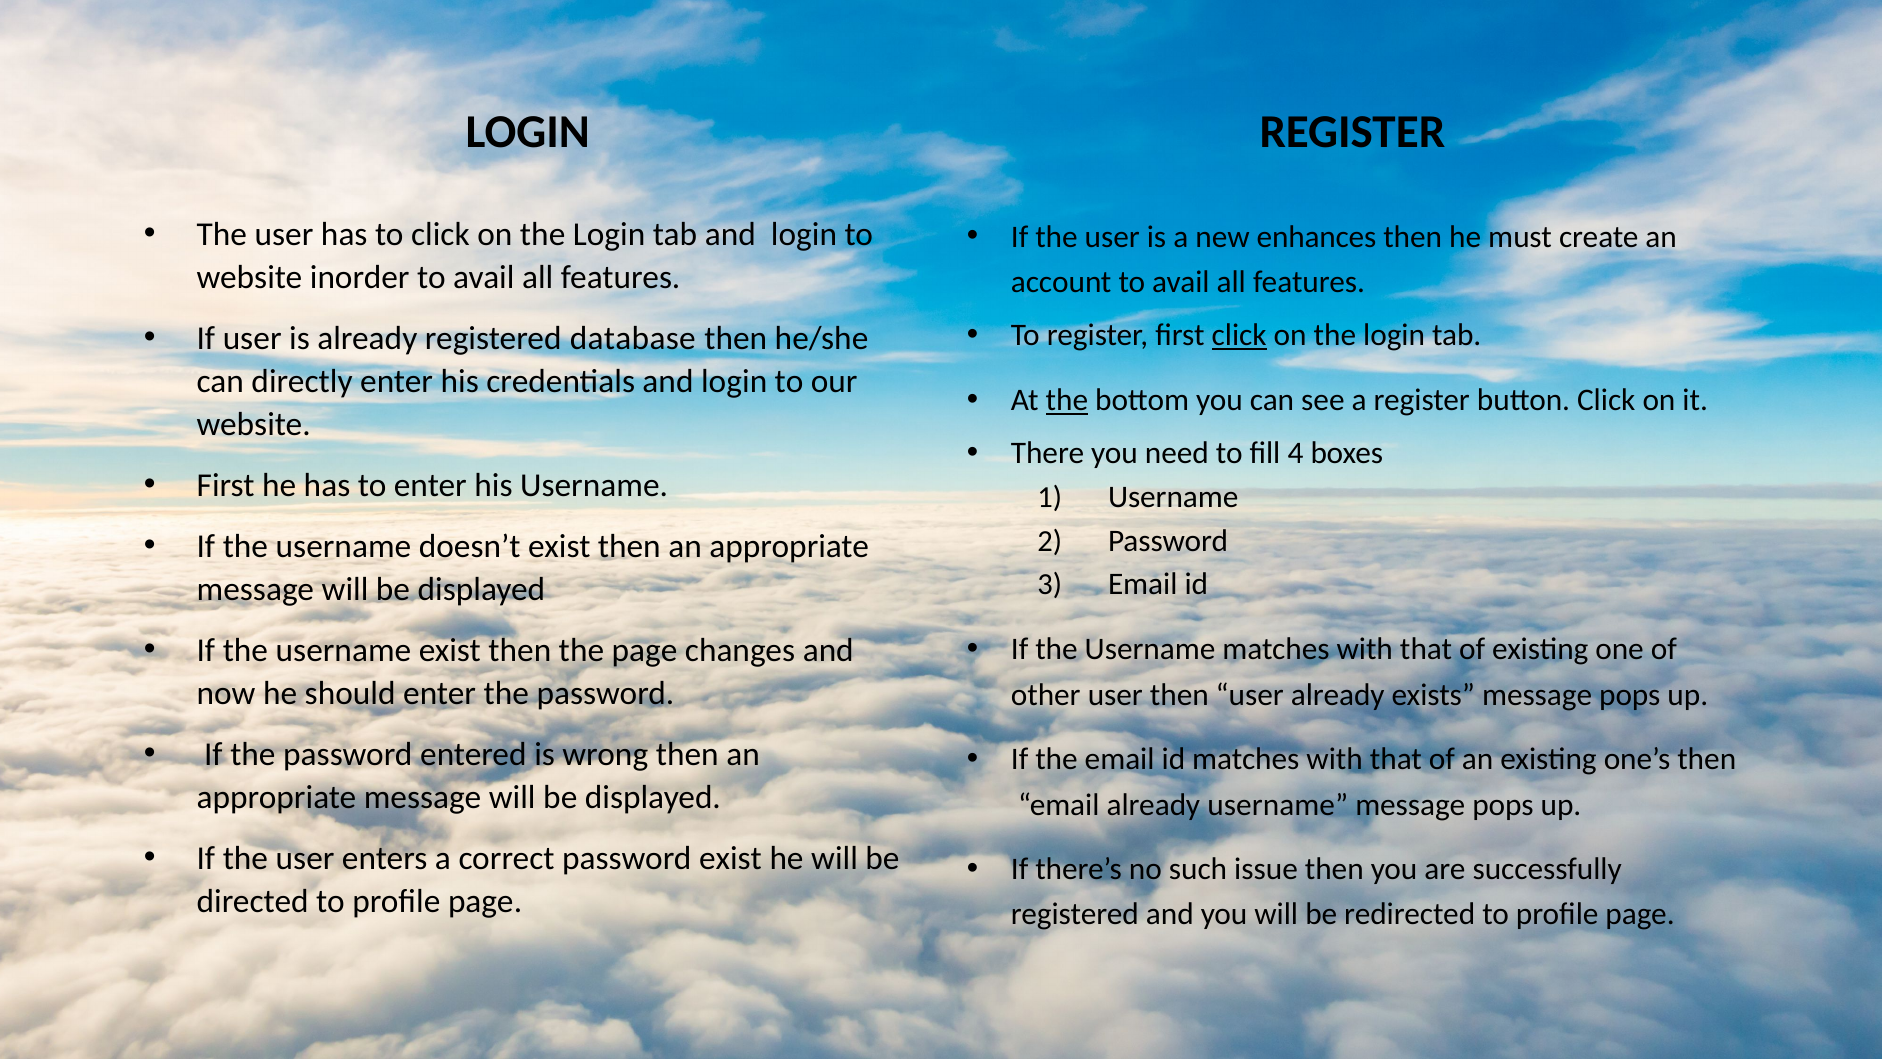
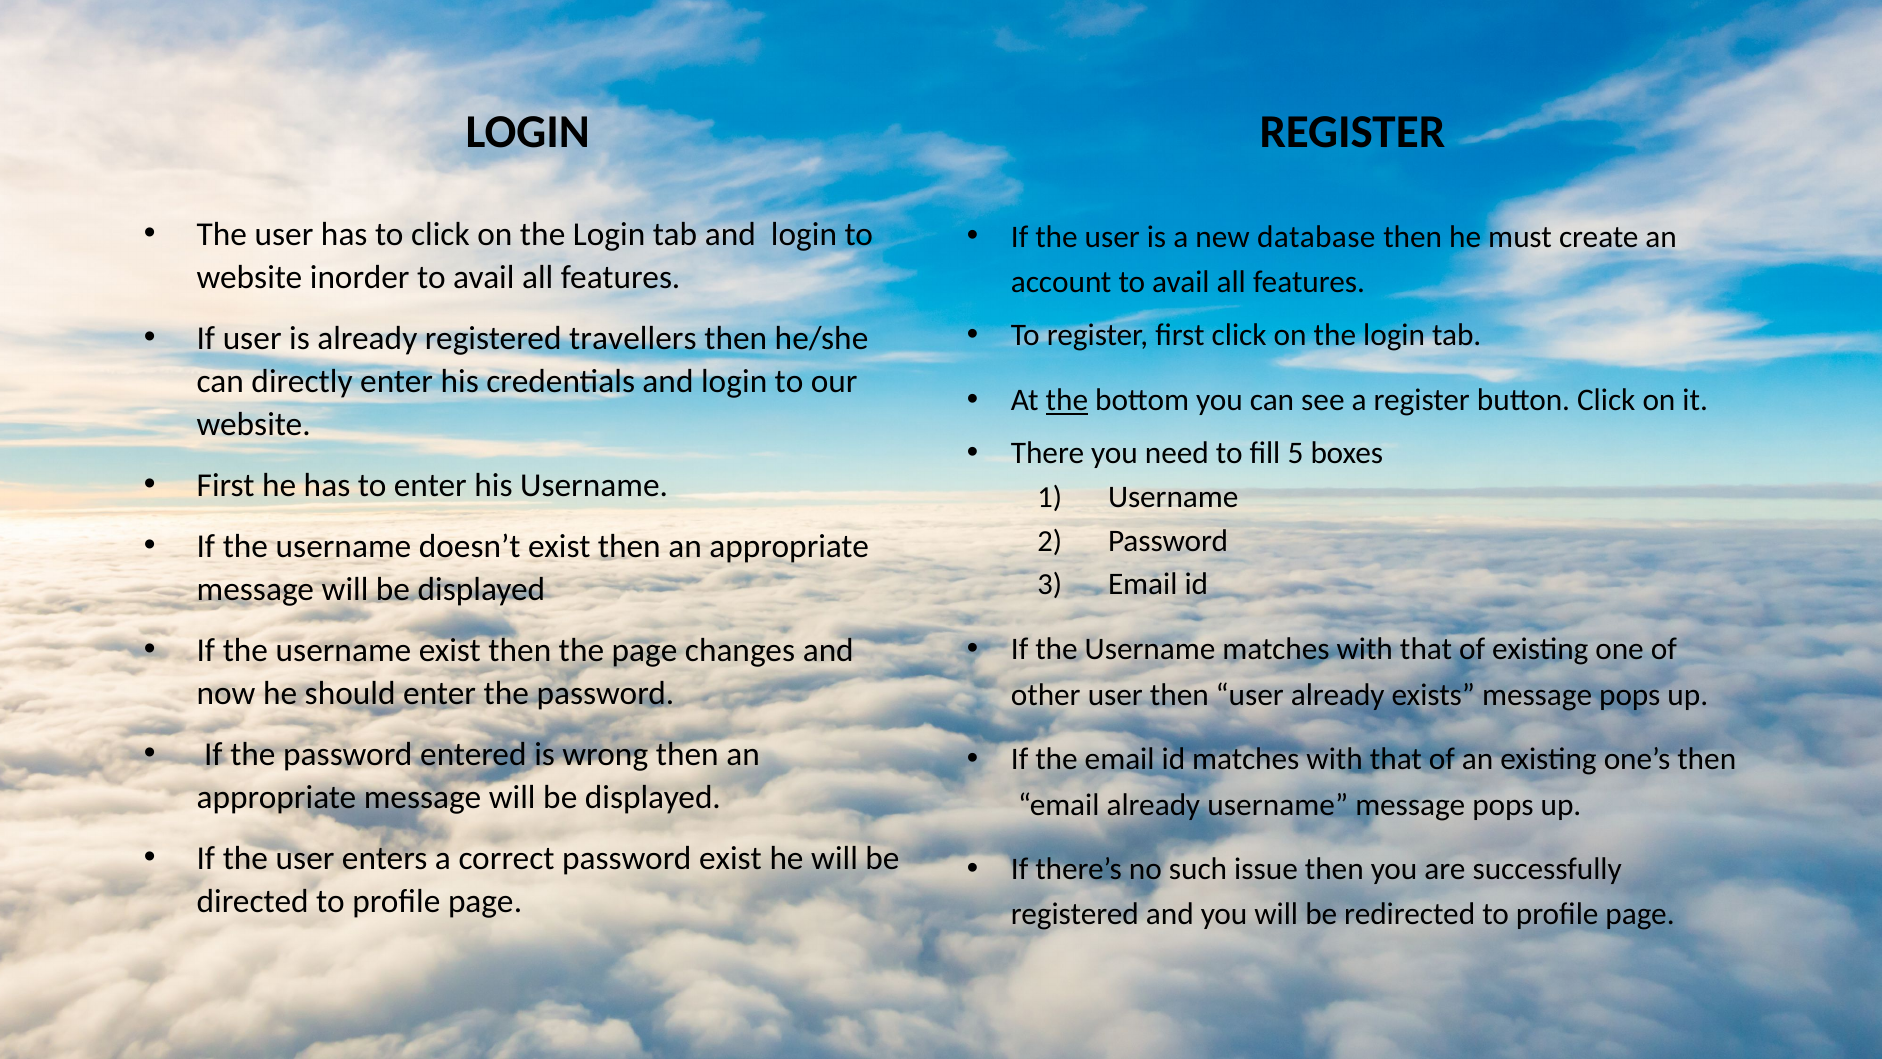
enhances: enhances -> database
click at (1239, 335) underline: present -> none
database: database -> travellers
4: 4 -> 5
